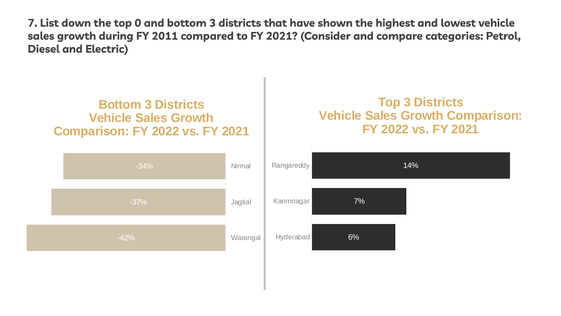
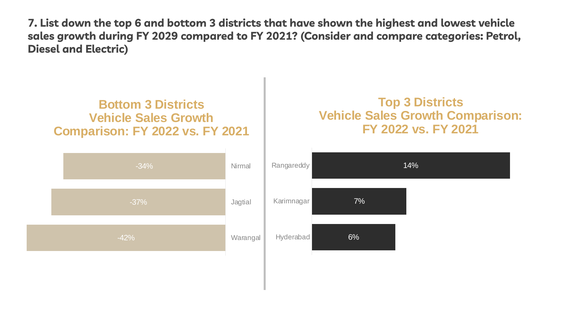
0: 0 -> 6
2011: 2011 -> 2029
